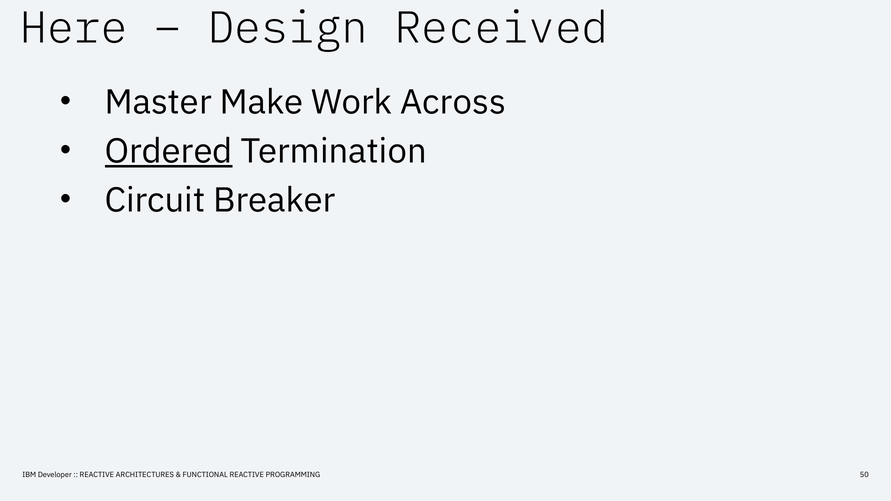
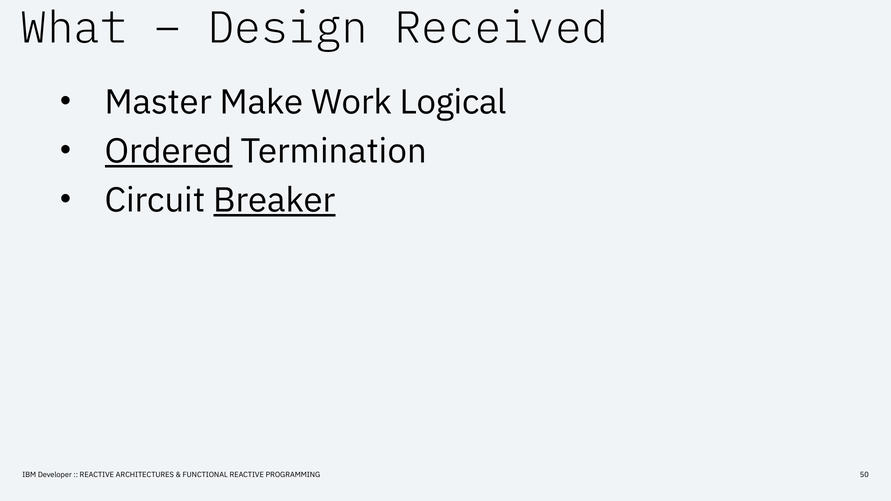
Here: Here -> What
Across: Across -> Logical
Breaker underline: none -> present
